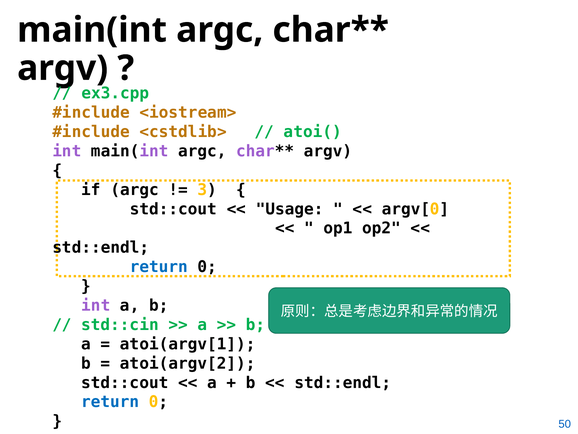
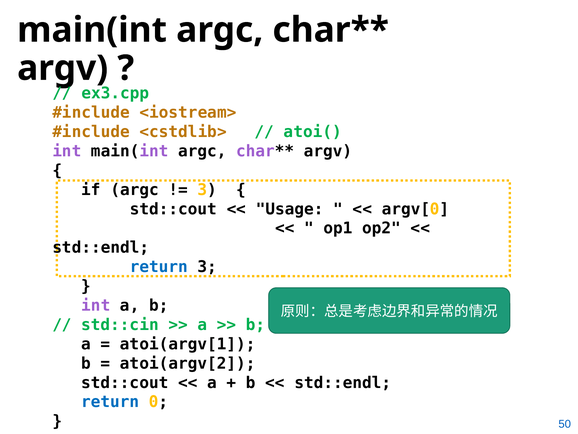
0 at (207, 267): 0 -> 3
